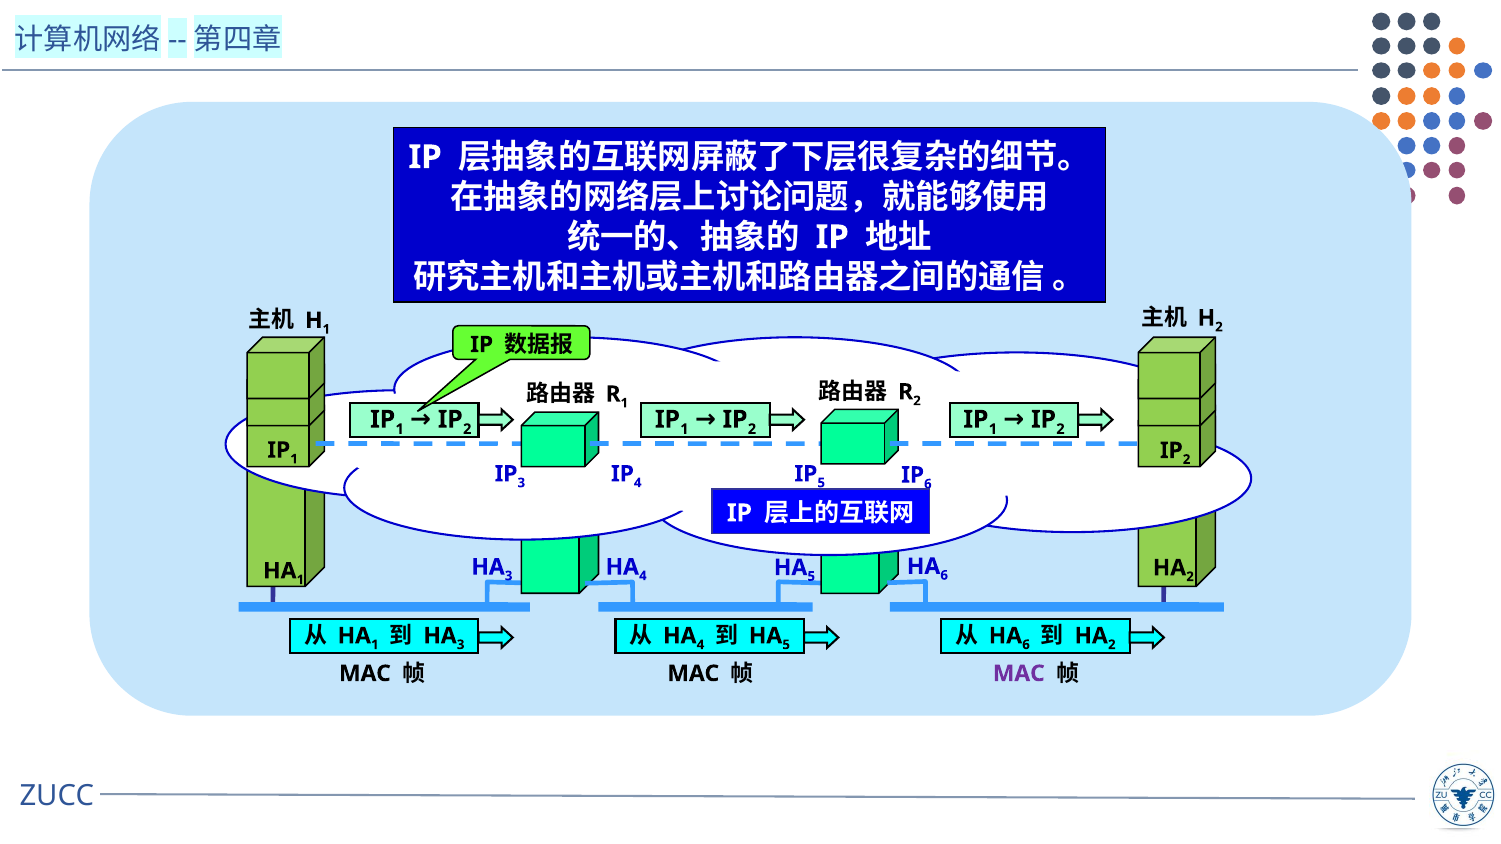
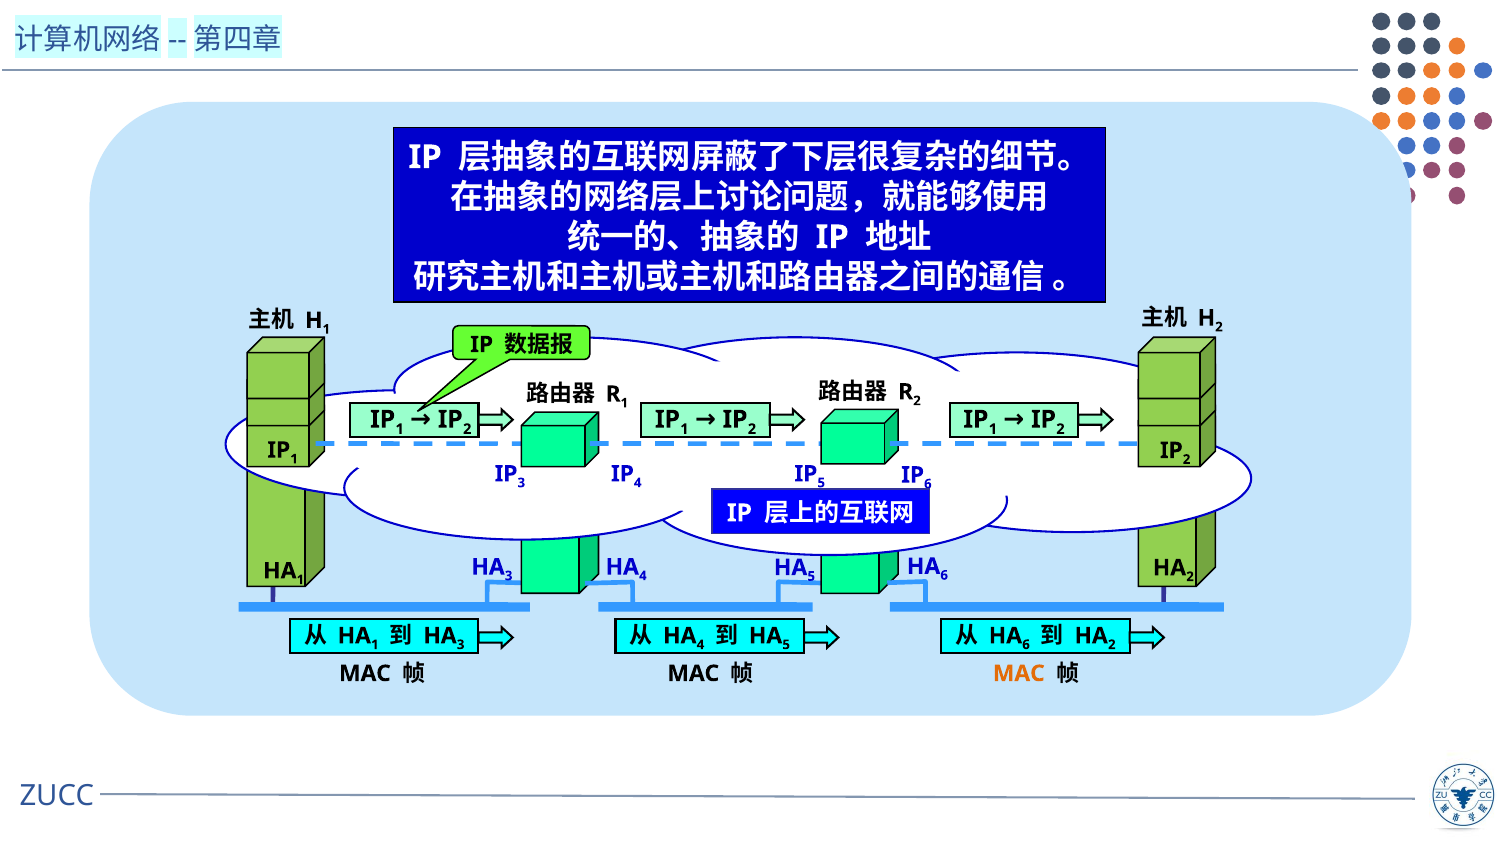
MAC at (1019, 674) colour: purple -> orange
